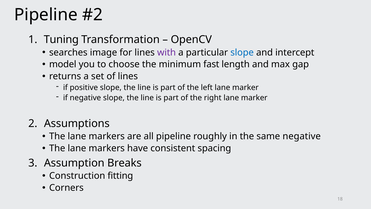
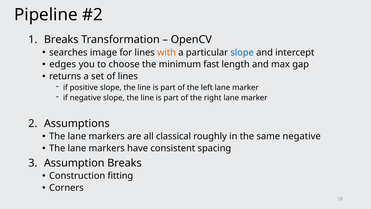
Tuning at (61, 40): Tuning -> Breaks
with colour: purple -> orange
model: model -> edges
all pipeline: pipeline -> classical
